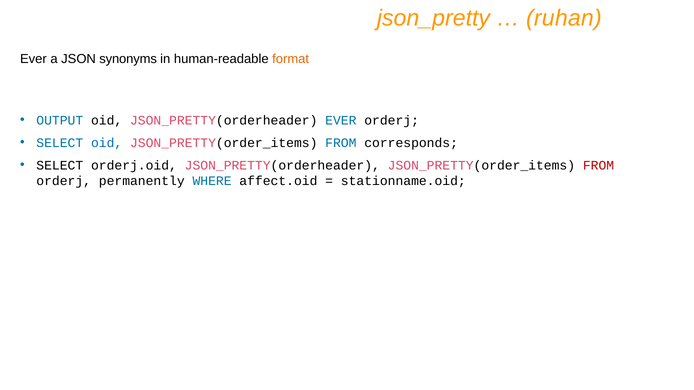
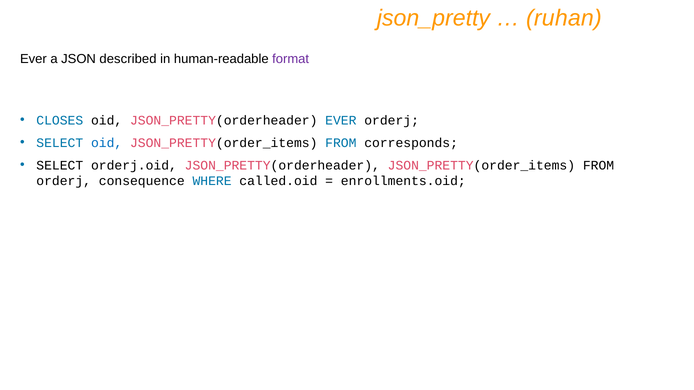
synonyms: synonyms -> described
format colour: orange -> purple
OUTPUT: OUTPUT -> CLOSES
FROM at (599, 165) colour: red -> black
permanently: permanently -> consequence
affect.oid: affect.oid -> called.oid
stationname.oid: stationname.oid -> enrollments.oid
